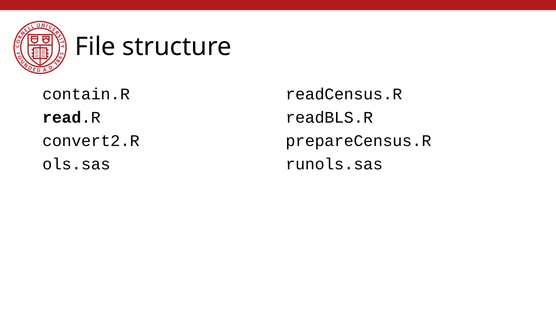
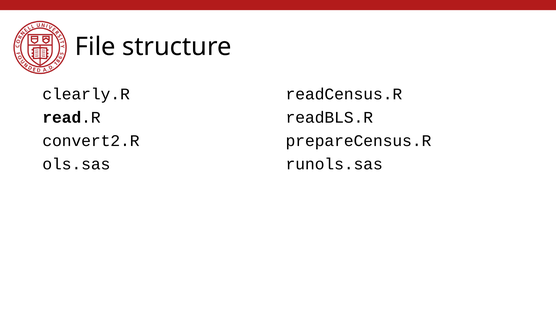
contain.R: contain.R -> clearly.R
